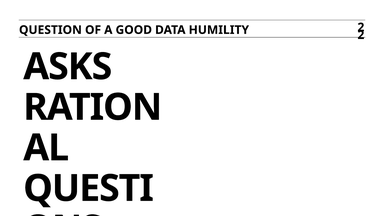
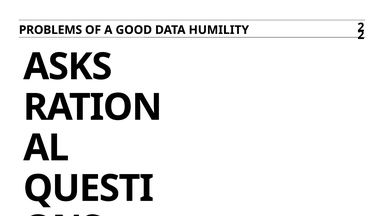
QUESTION: QUESTION -> PROBLEMS
